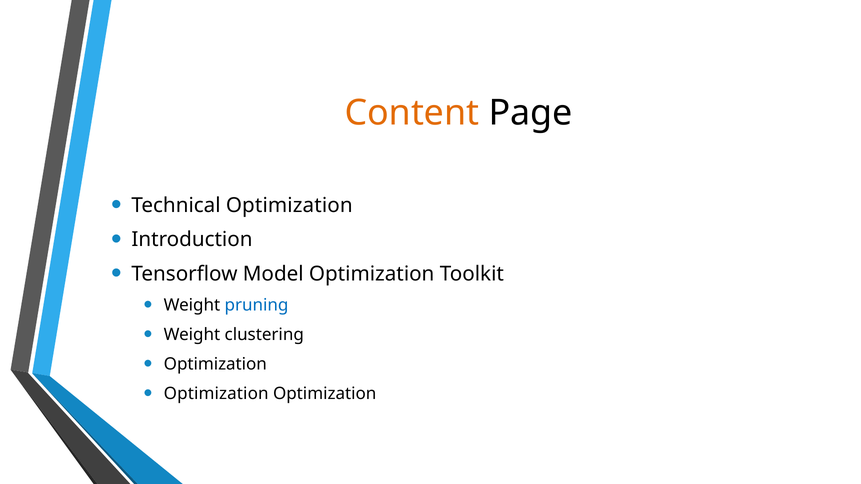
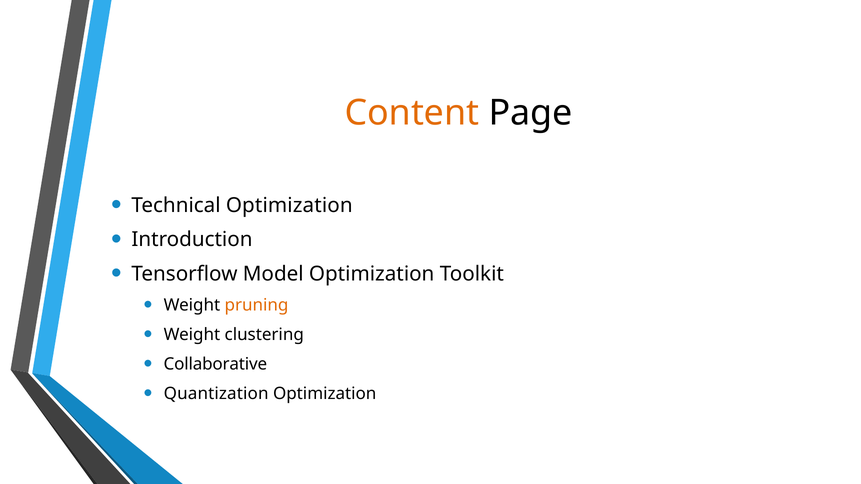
pruning colour: blue -> orange
Optimization at (215, 364): Optimization -> Collaborative
Optimization at (216, 394): Optimization -> Quantization
